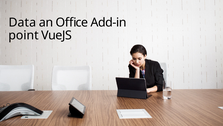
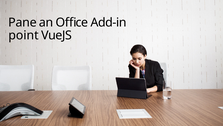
Data: Data -> Pane
